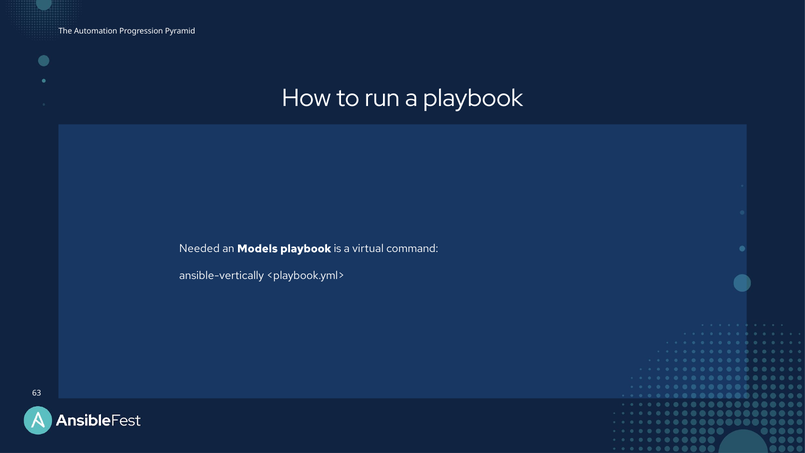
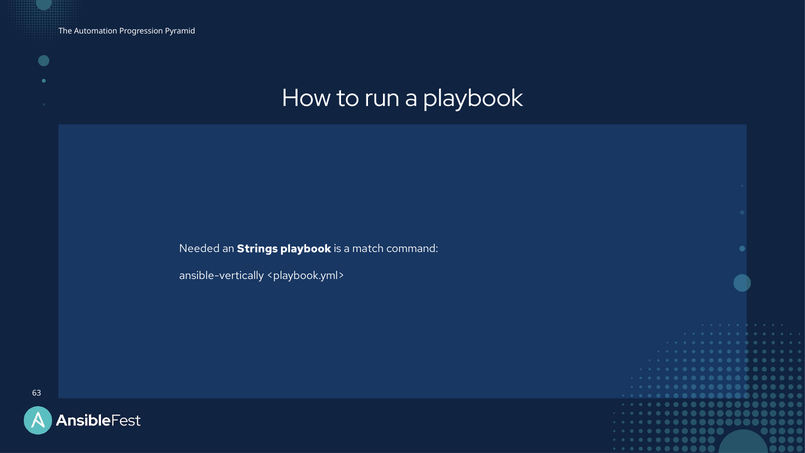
Models: Models -> Strings
virtual: virtual -> match
